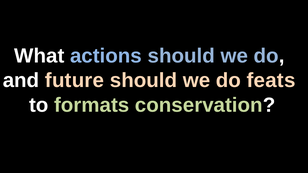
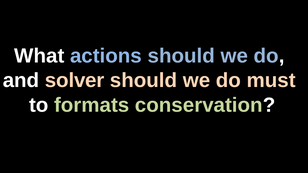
future: future -> solver
feats: feats -> must
